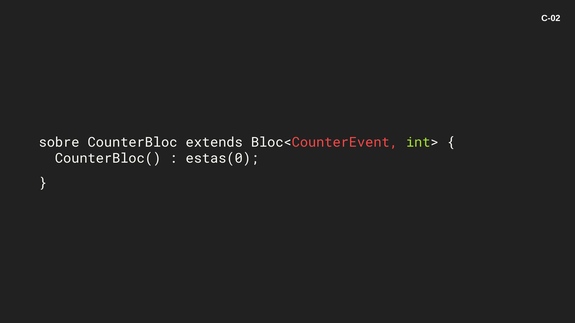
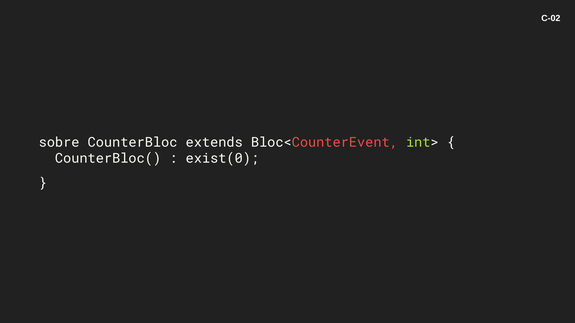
estas(0: estas(0 -> exist(0
